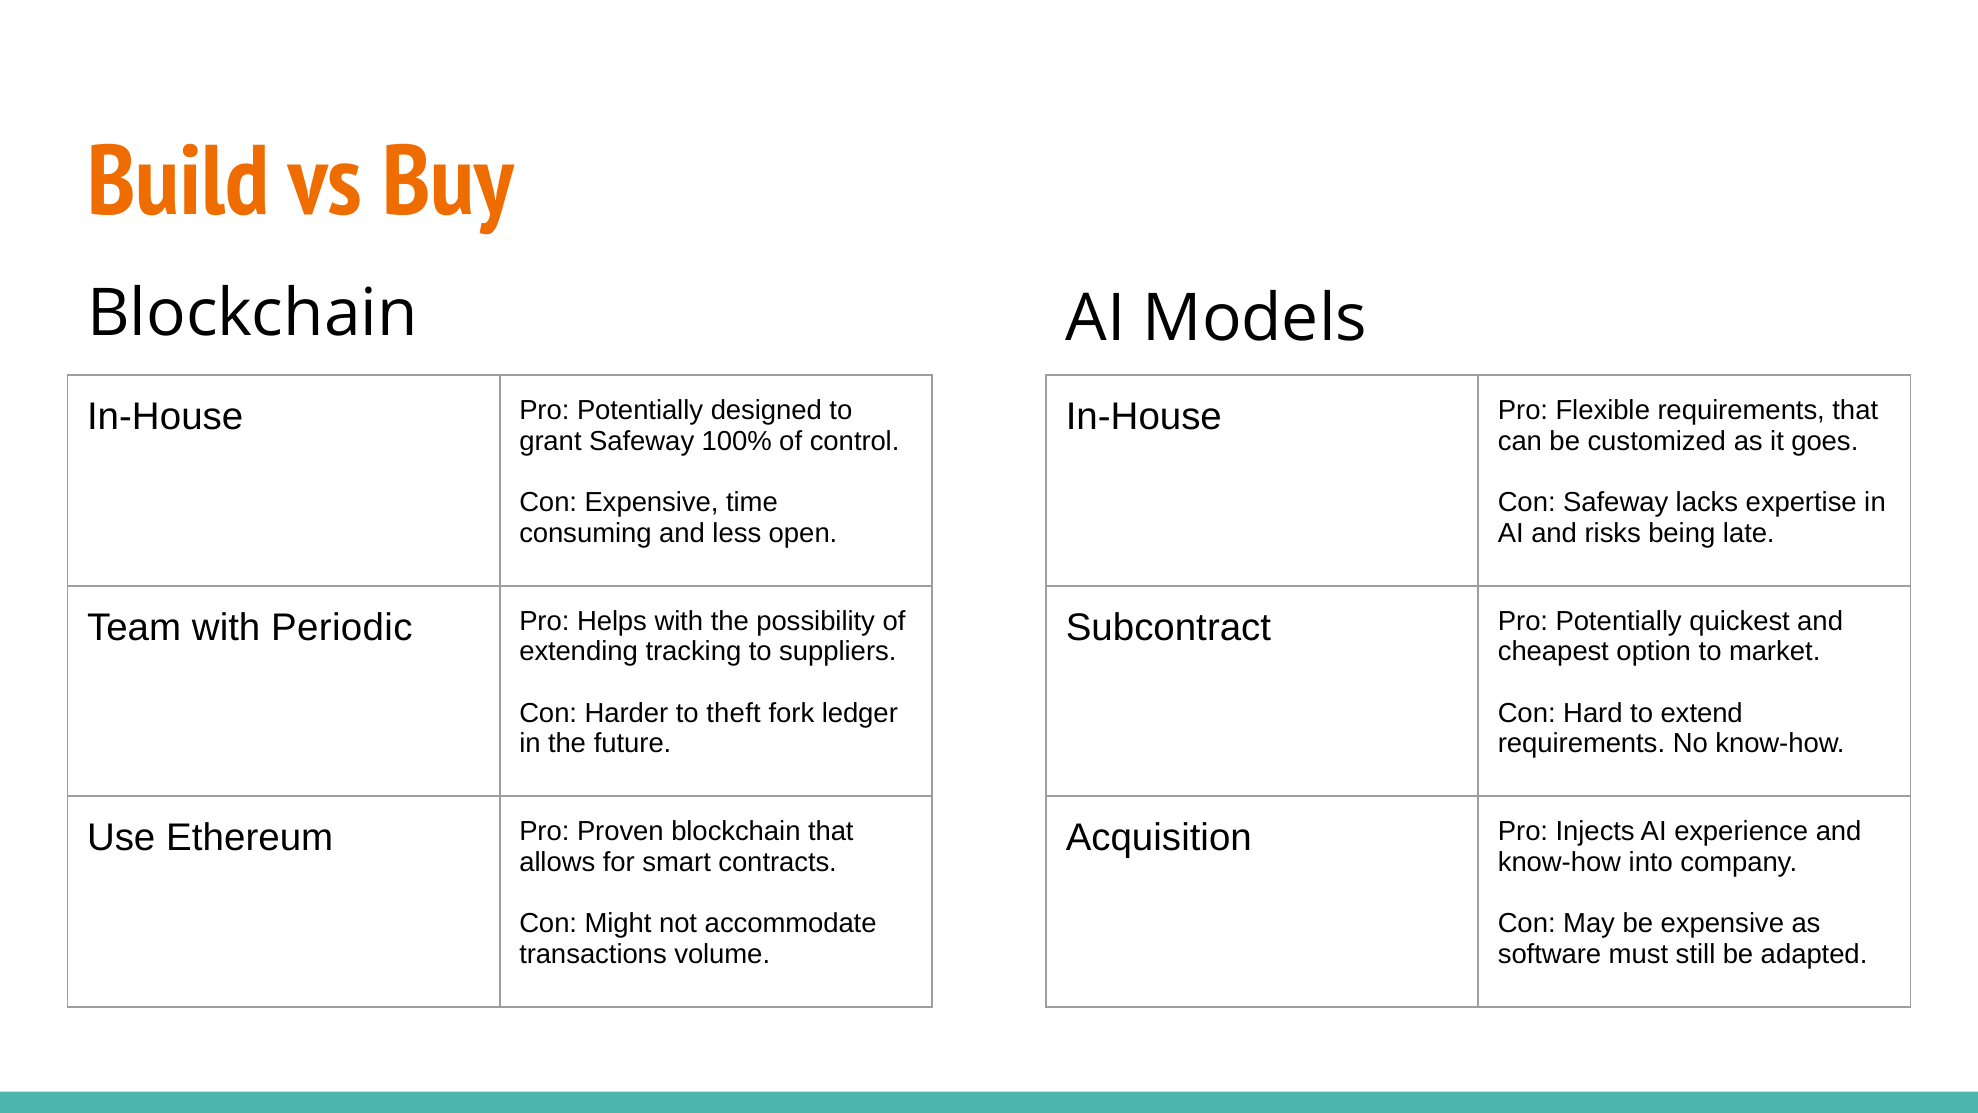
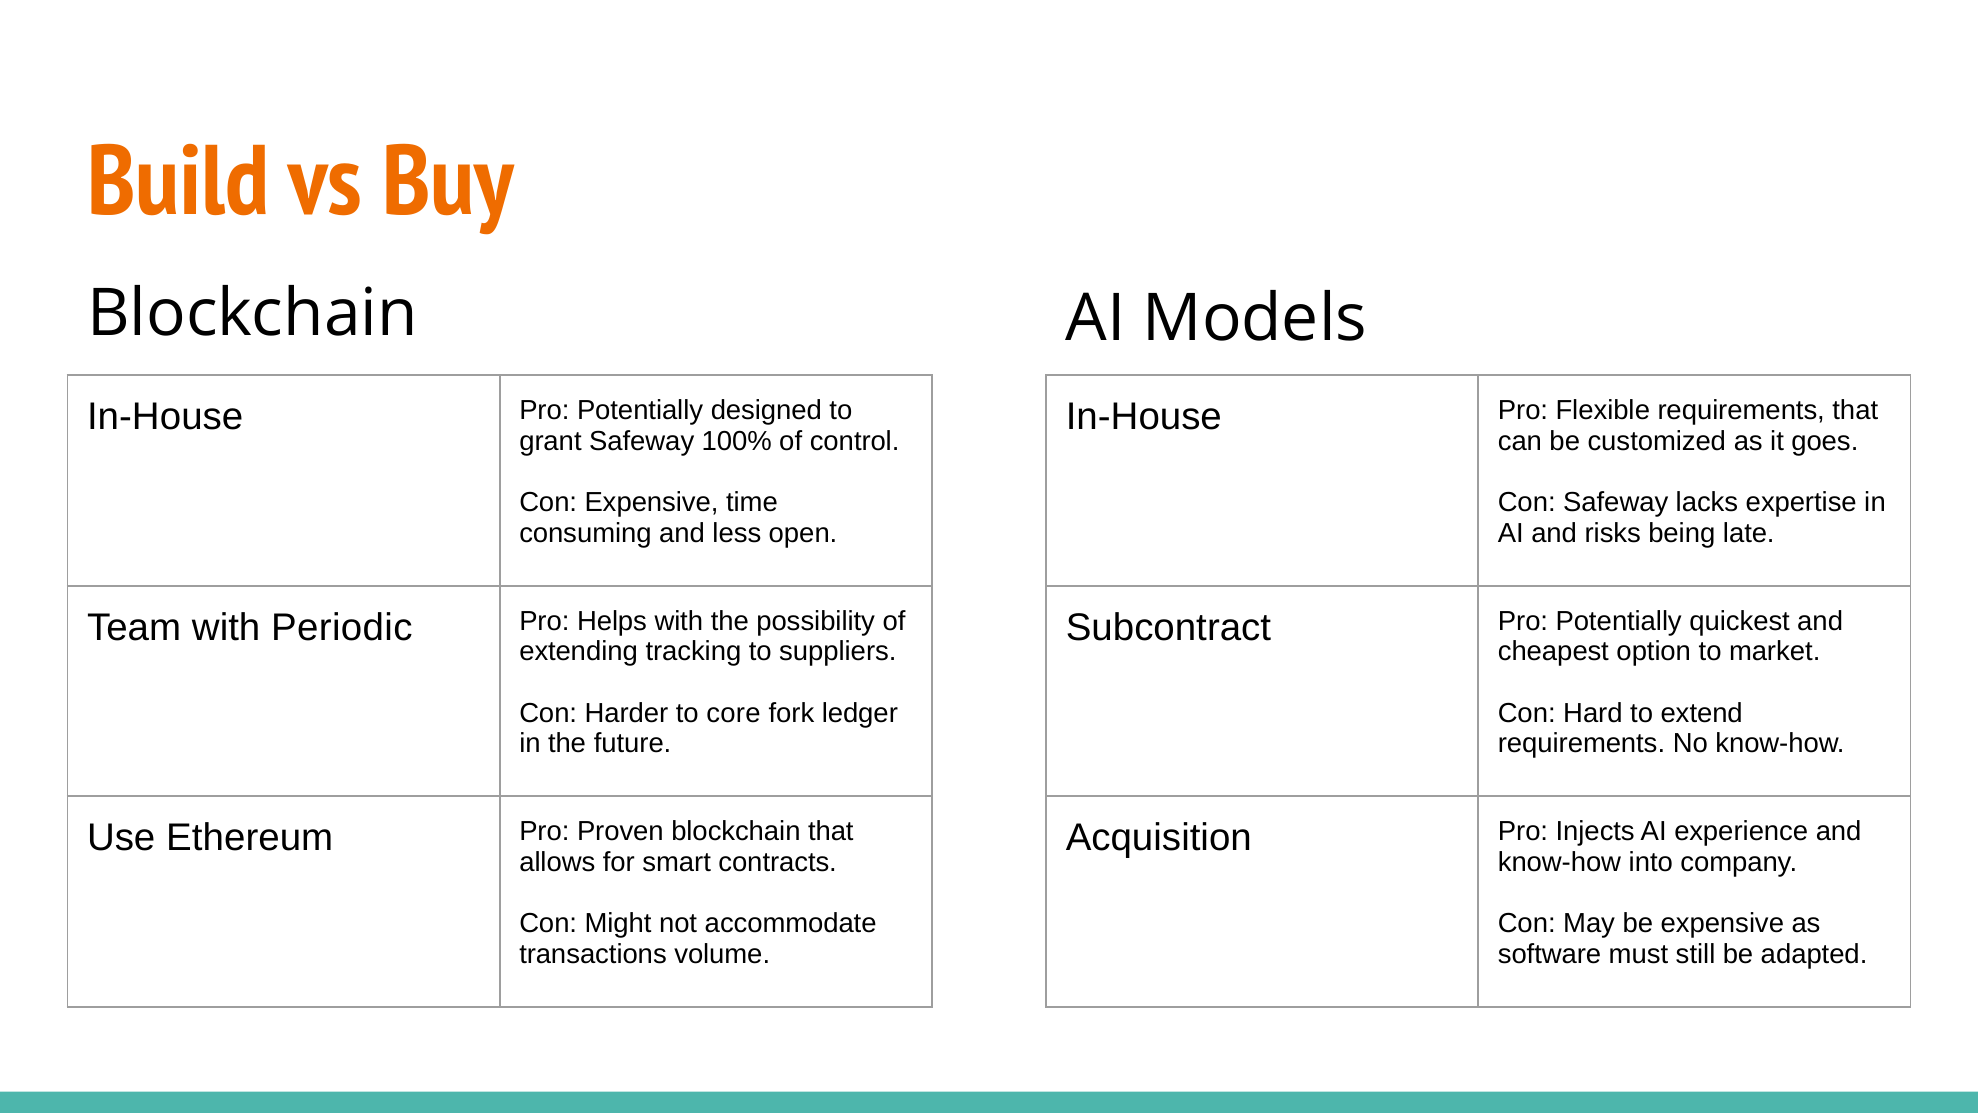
theft: theft -> core
